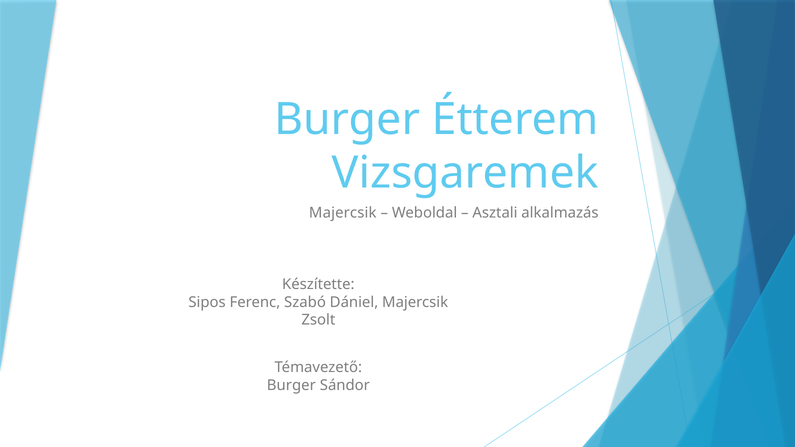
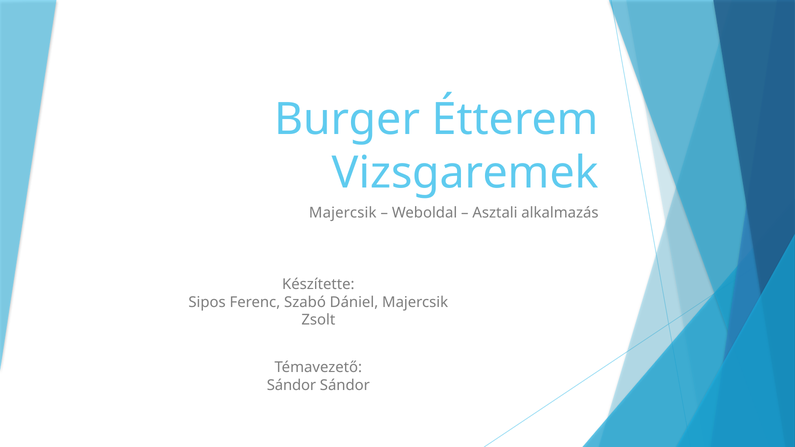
Burger at (291, 385): Burger -> Sándor
